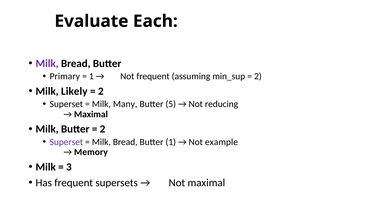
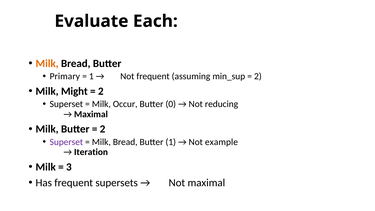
Milk at (47, 63) colour: purple -> orange
Likely: Likely -> Might
Many: Many -> Occur
5: 5 -> 0
Memory: Memory -> Iteration
